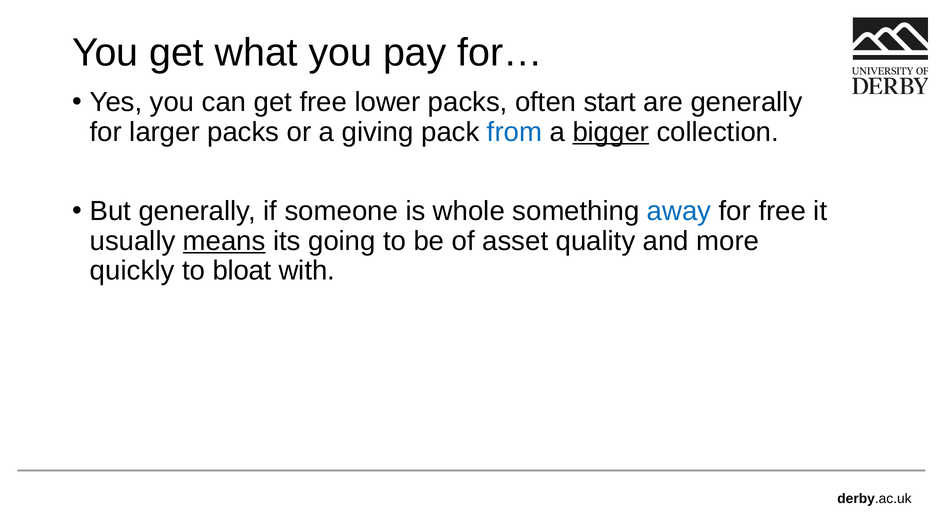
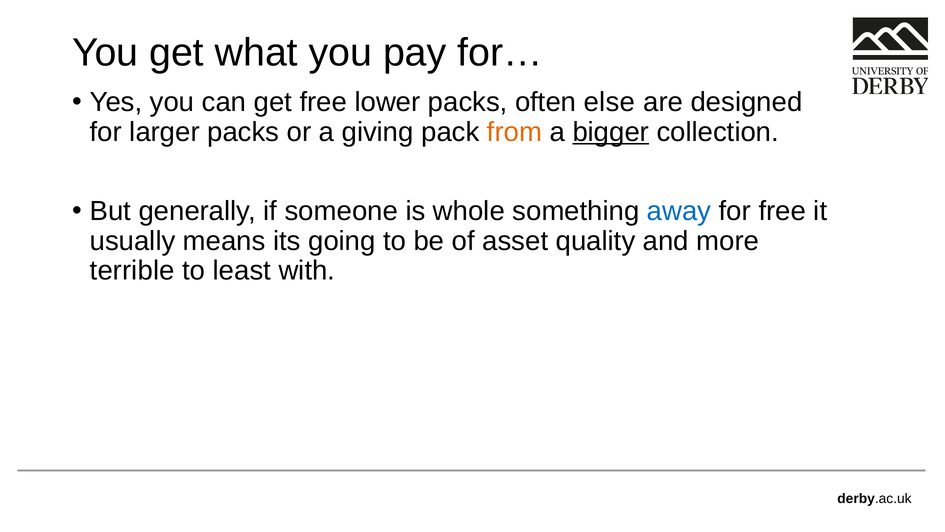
start: start -> else
are generally: generally -> designed
from colour: blue -> orange
means underline: present -> none
quickly: quickly -> terrible
bloat: bloat -> least
